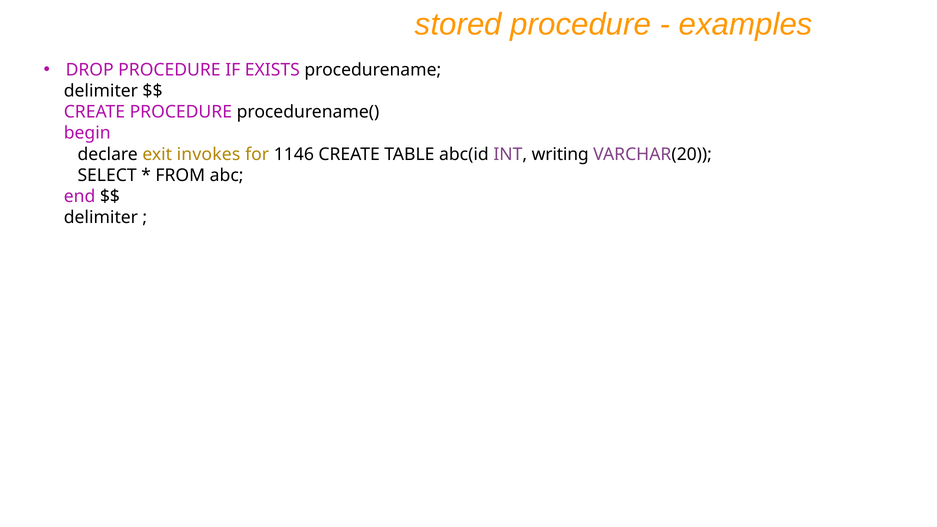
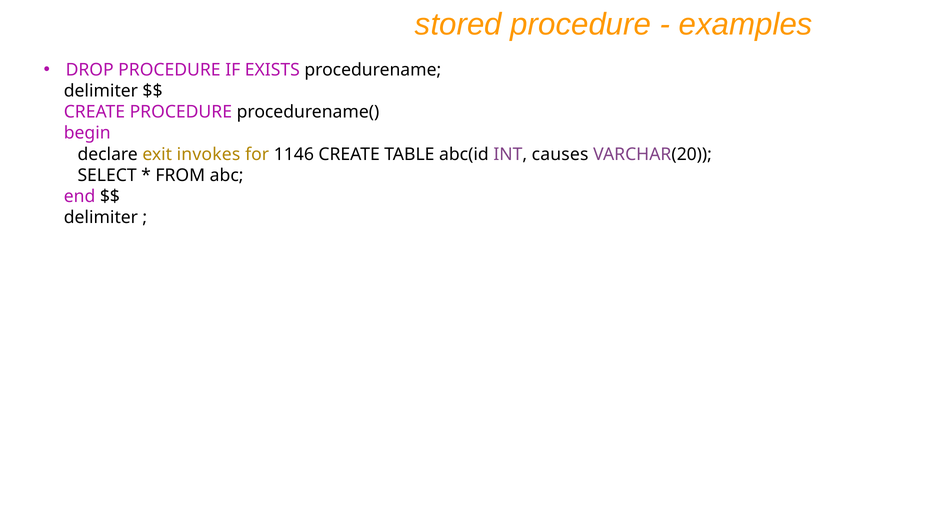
writing: writing -> causes
